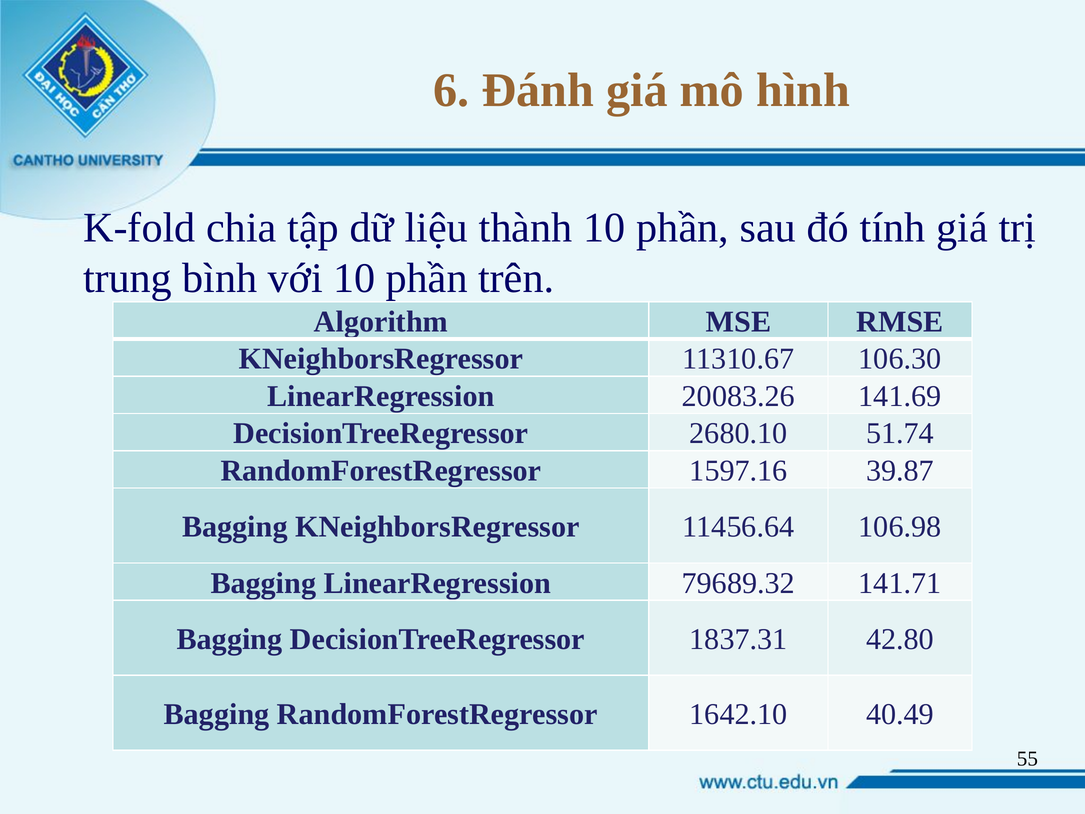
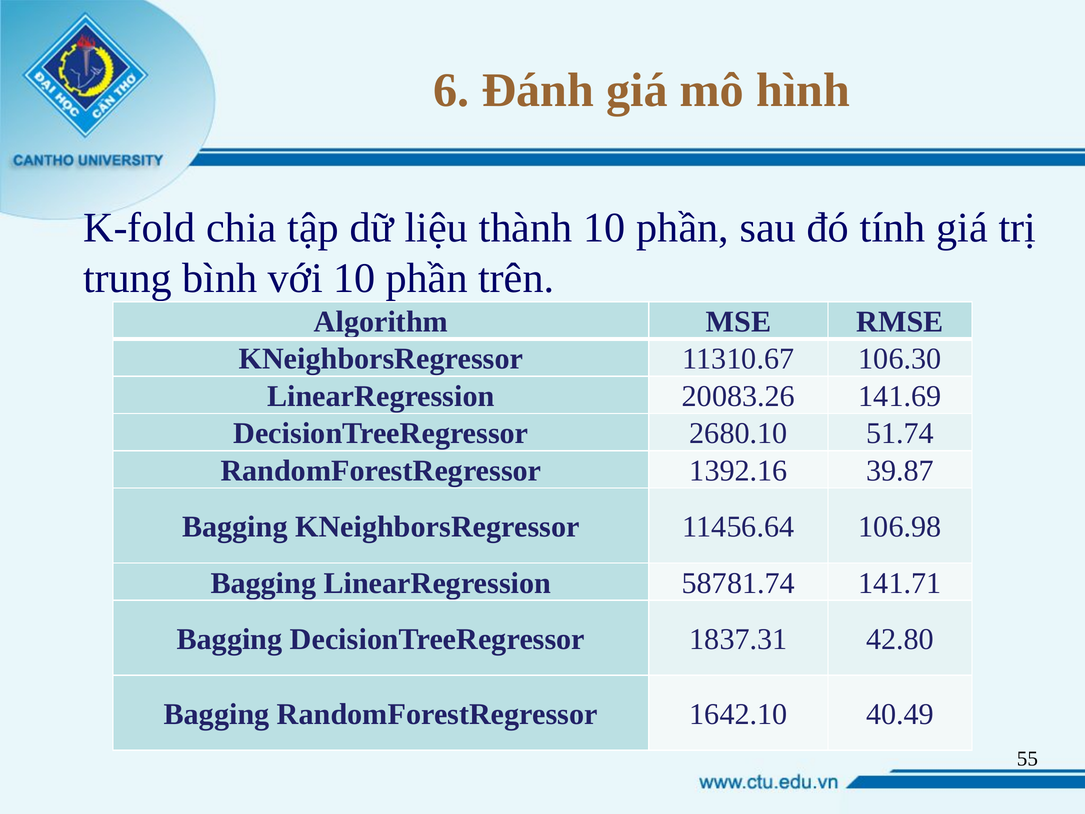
1597.16: 1597.16 -> 1392.16
79689.32: 79689.32 -> 58781.74
